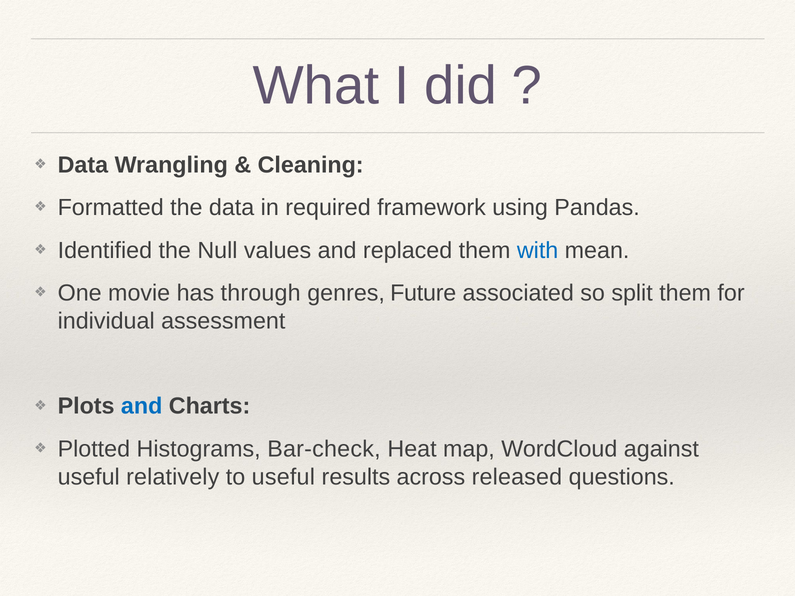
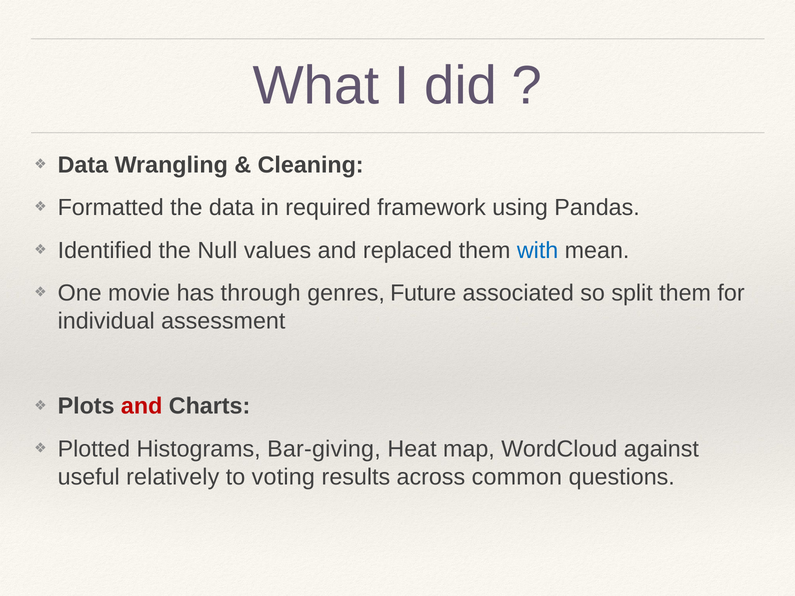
and at (142, 406) colour: blue -> red
Bar-check: Bar-check -> Bar-giving
to useful: useful -> voting
released: released -> common
